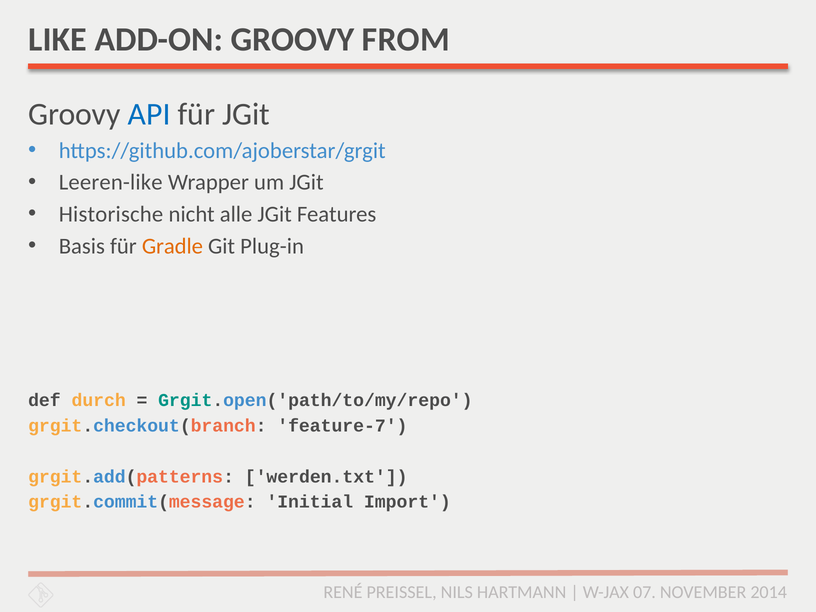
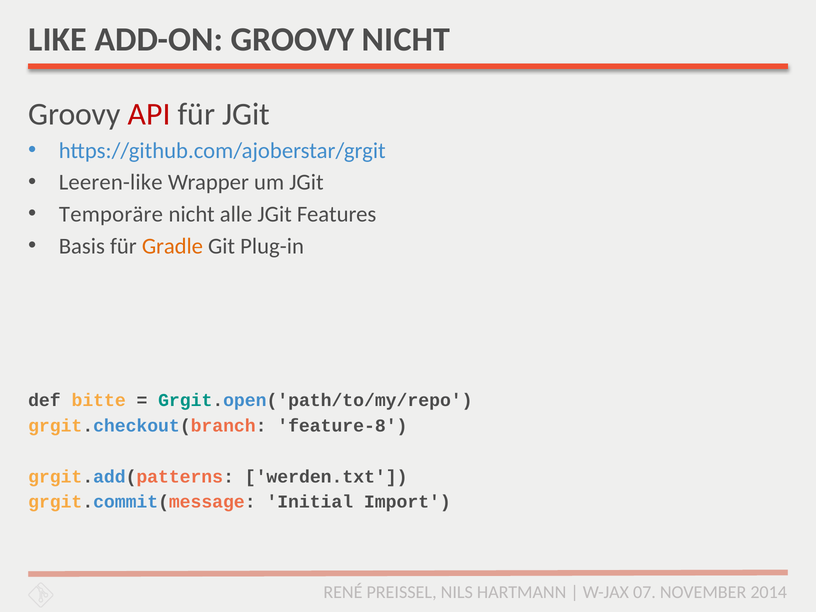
GROOVY FROM: FROM -> NICHT
API colour: blue -> red
Historische: Historische -> Temporäre
durch: durch -> bitte
feature-7: feature-7 -> feature-8
